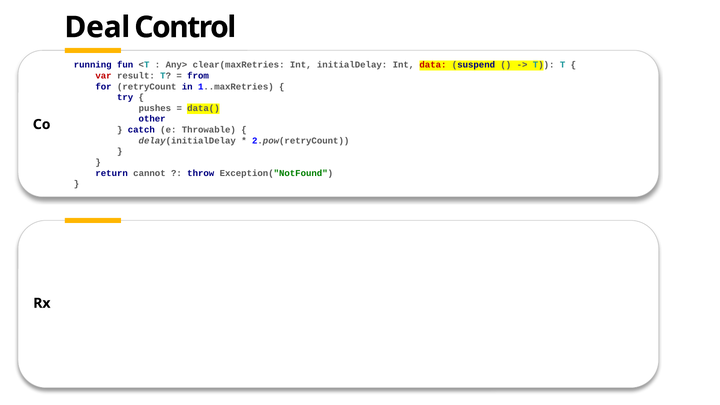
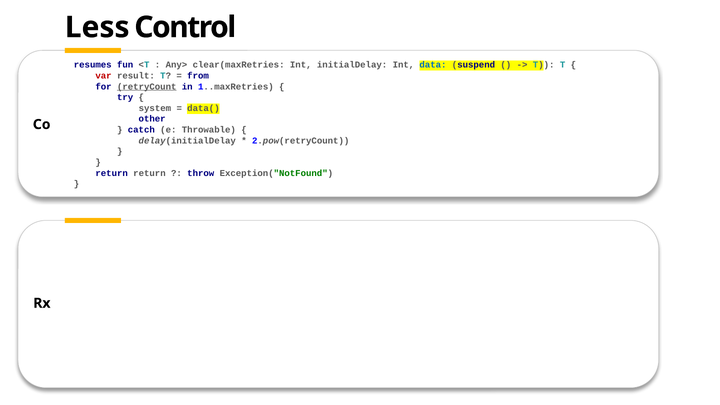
Deal: Deal -> Less
running: running -> resumes
data colour: red -> blue
retryCount underline: none -> present
pushes: pushes -> system
return cannot: cannot -> return
